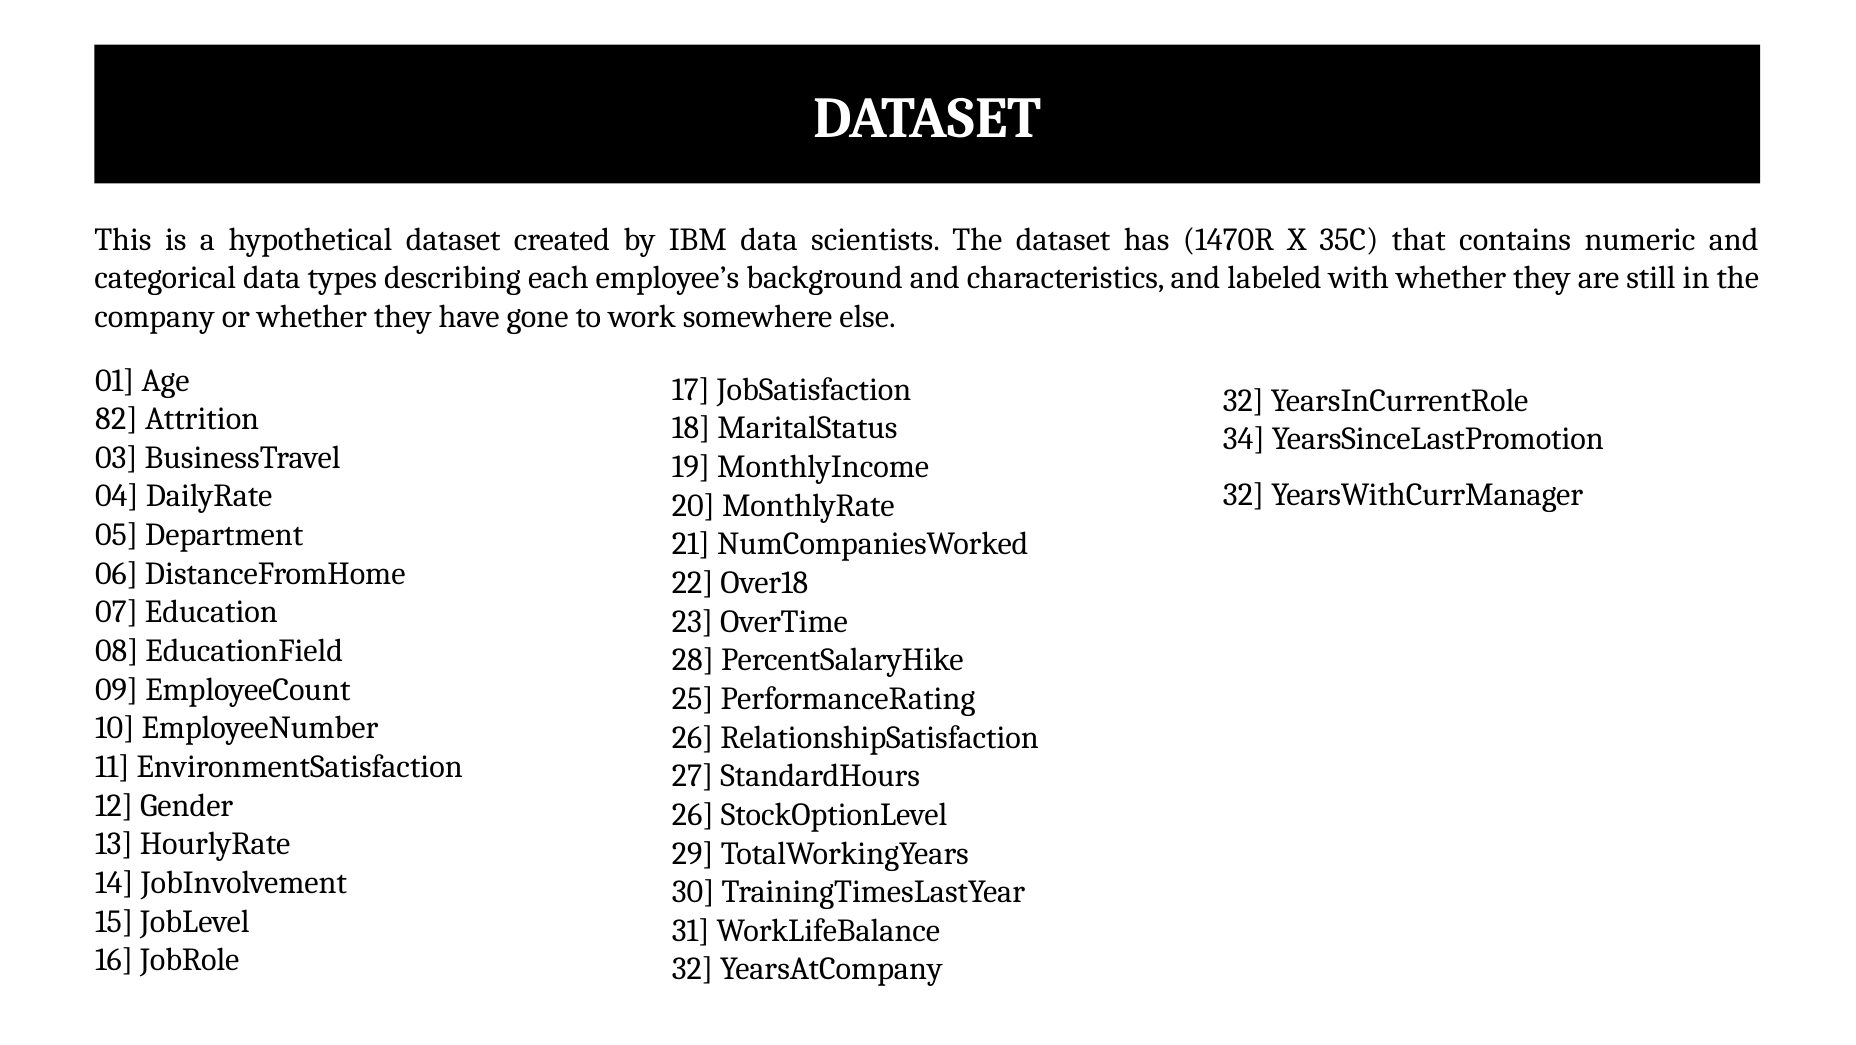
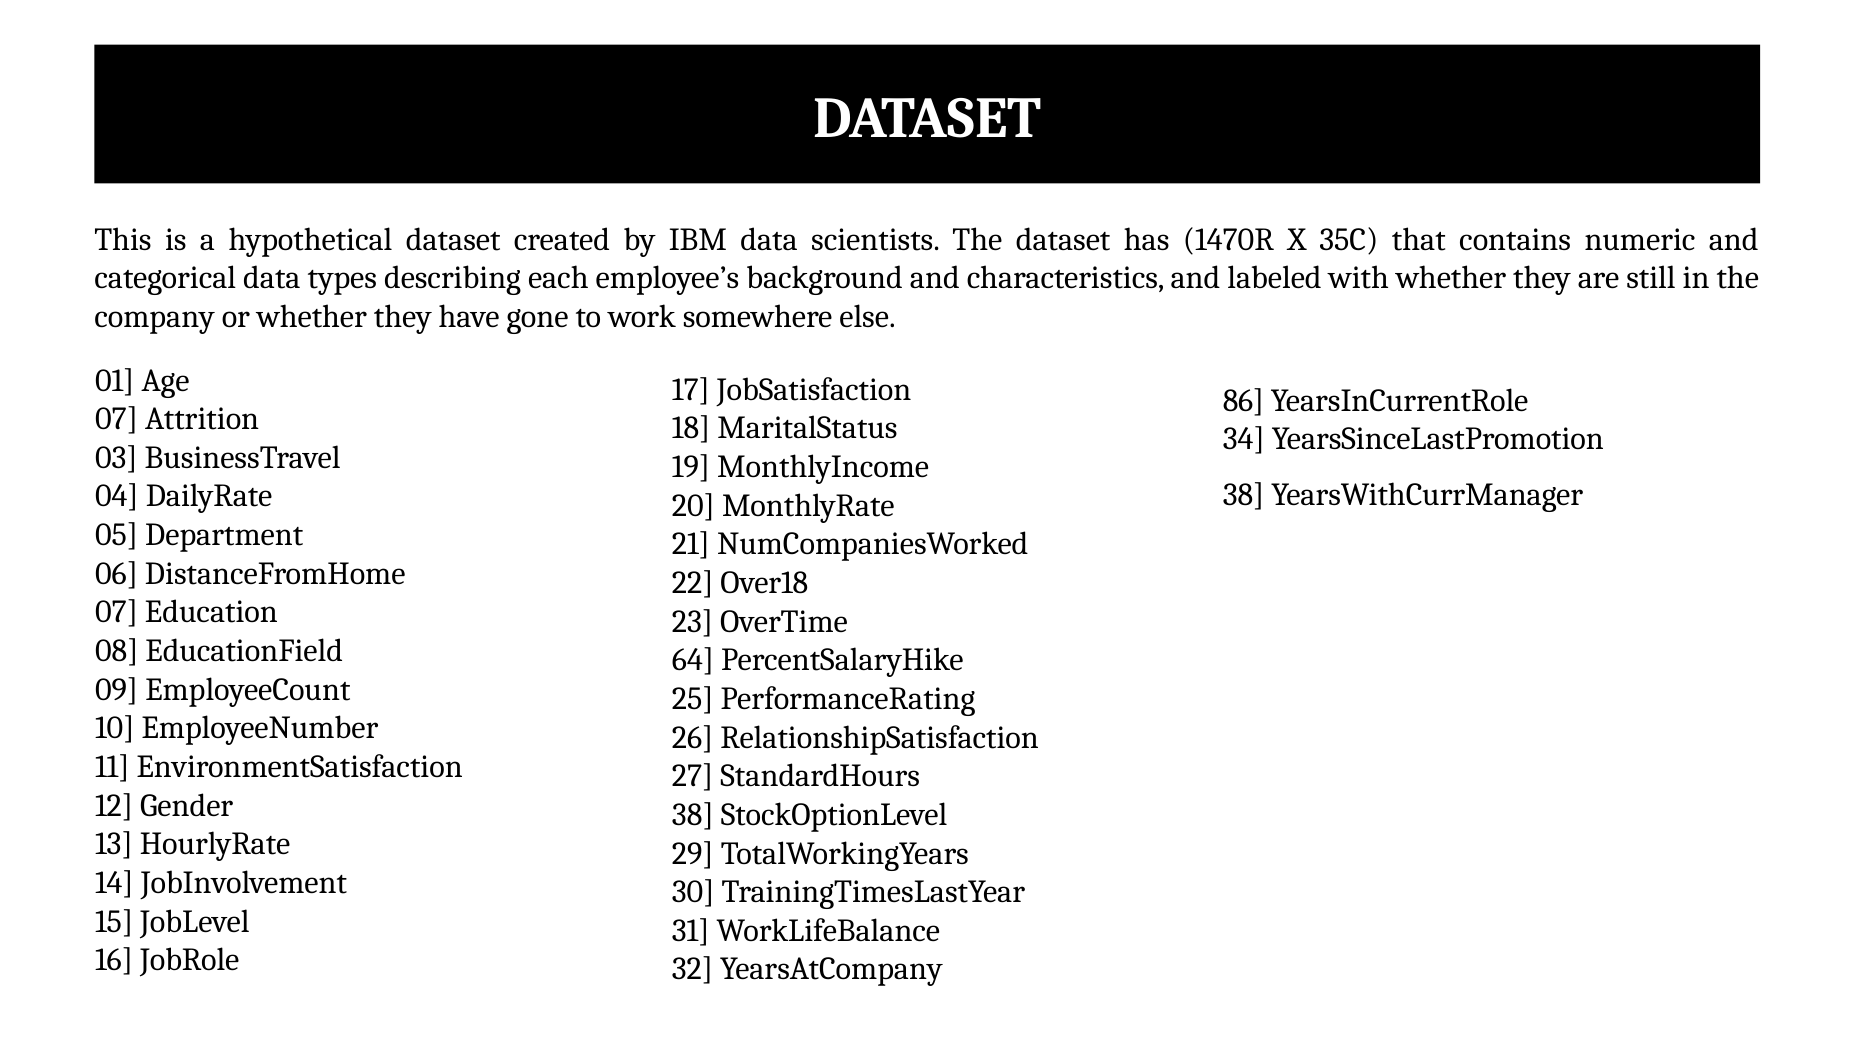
32 at (1243, 400): 32 -> 86
82 at (116, 419): 82 -> 07
32 at (1244, 495): 32 -> 38
28: 28 -> 64
26 at (693, 814): 26 -> 38
